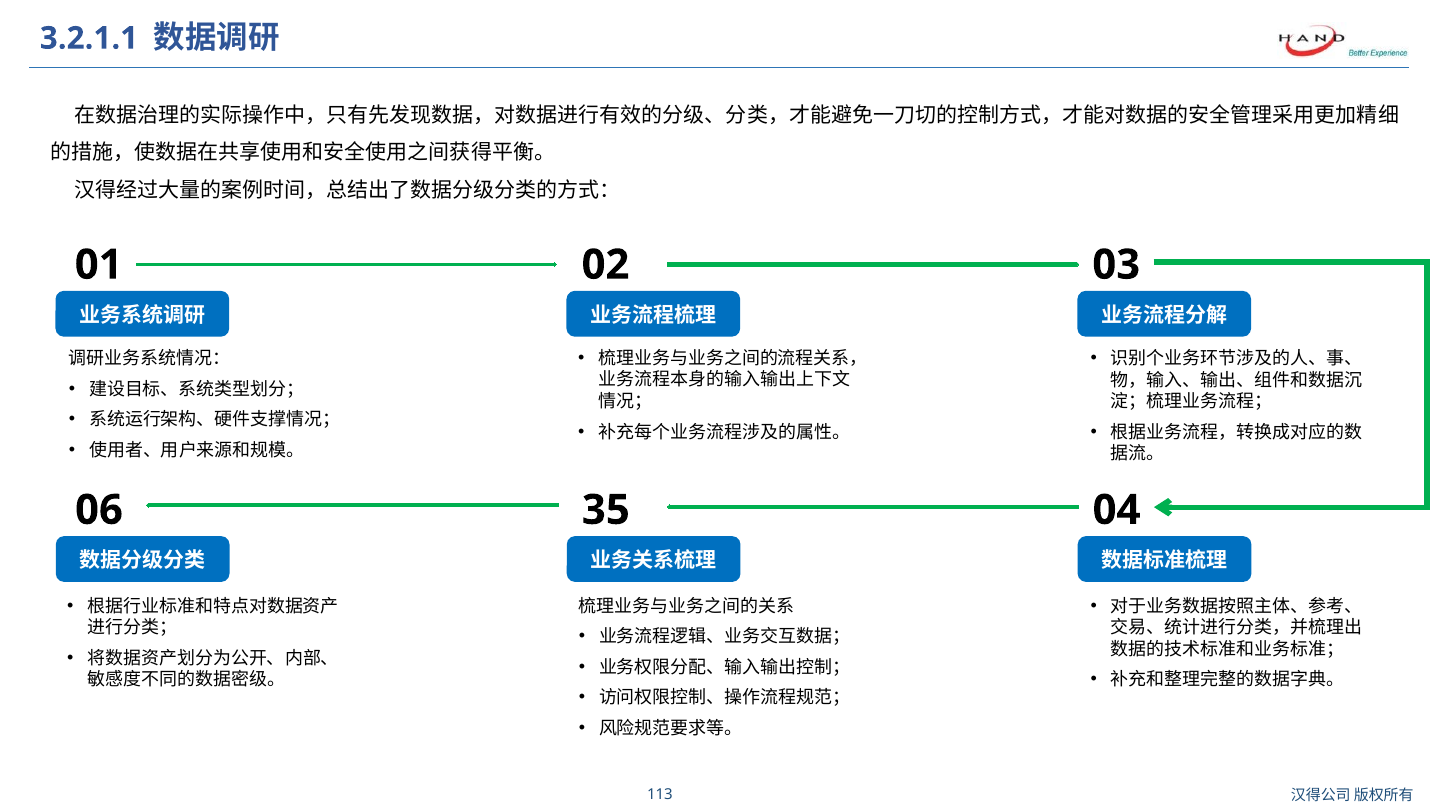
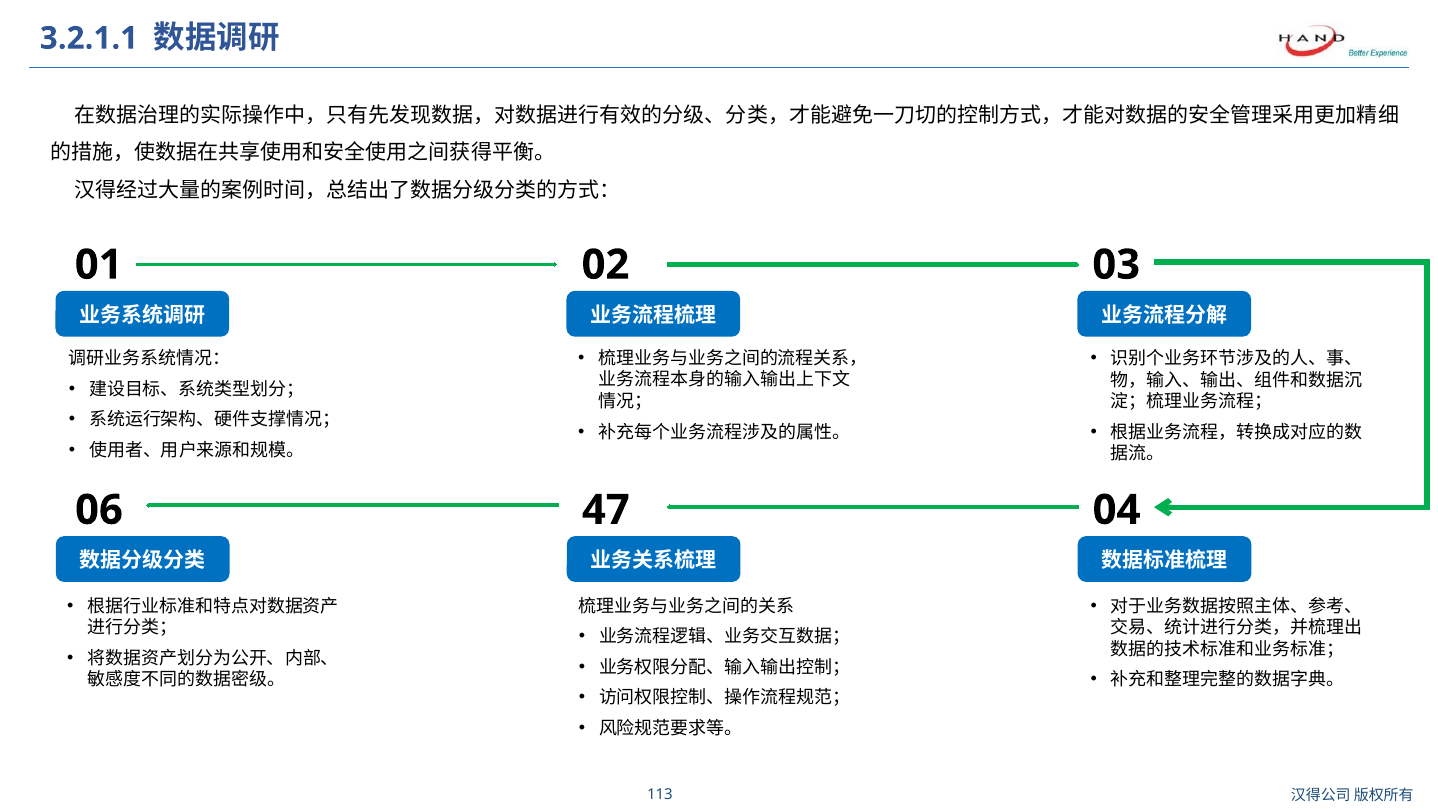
35: 35 -> 47
